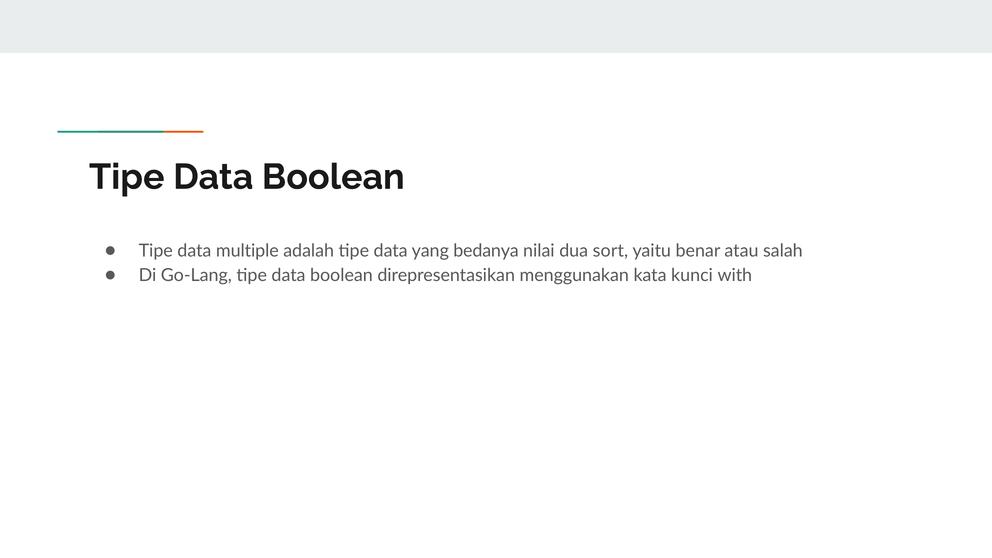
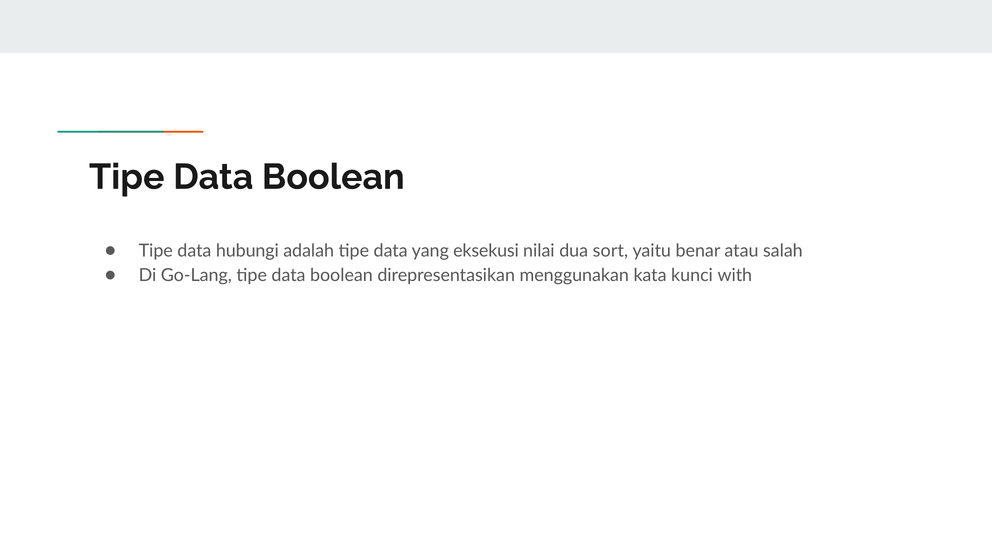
multiple: multiple -> hubungi
bedanya: bedanya -> eksekusi
